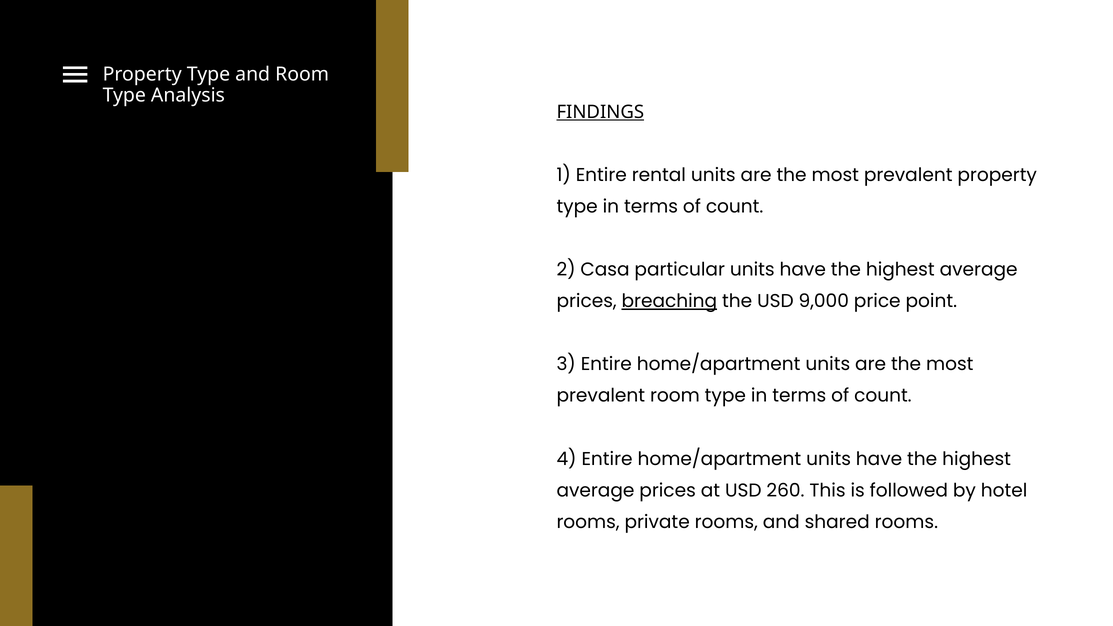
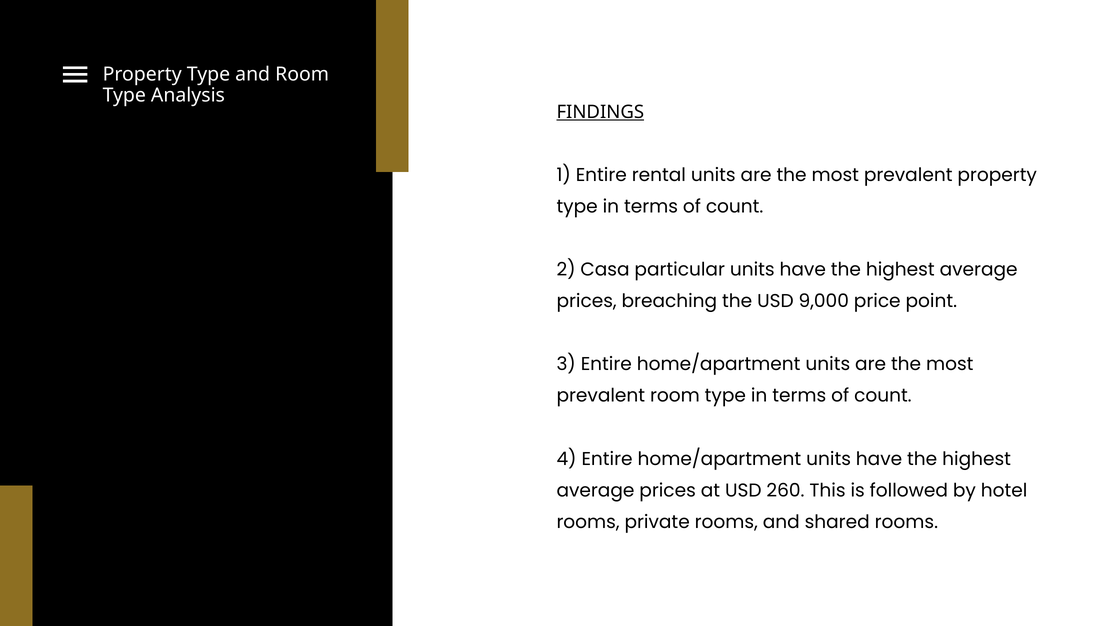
breaching underline: present -> none
